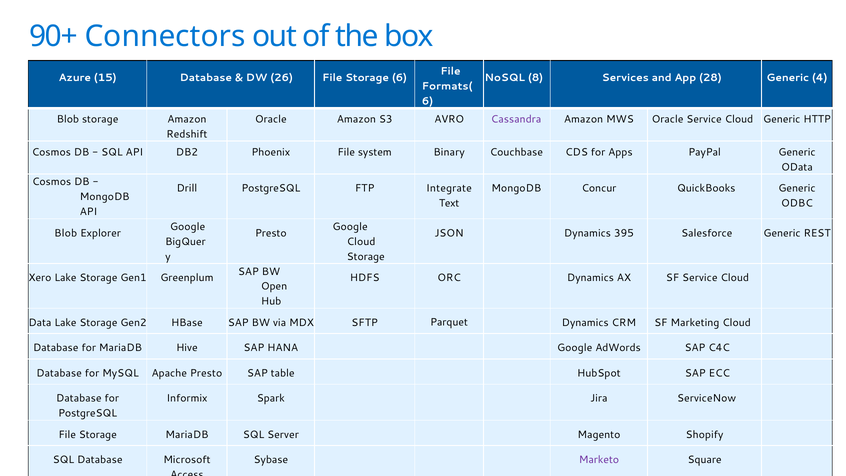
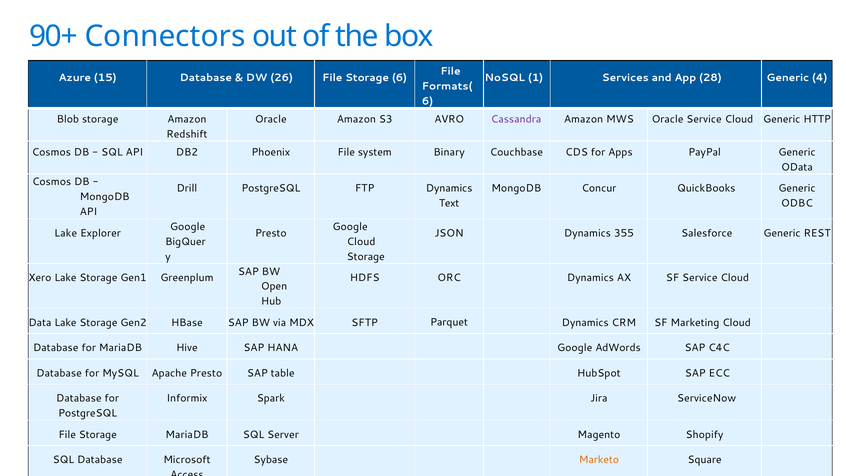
8: 8 -> 1
FTP Integrate: Integrate -> Dynamics
395: 395 -> 355
Blob at (66, 233): Blob -> Lake
Marketo colour: purple -> orange
